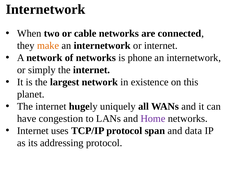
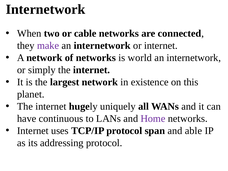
make colour: orange -> purple
phone: phone -> world
congestion: congestion -> continuous
data: data -> able
